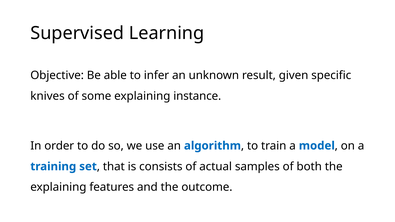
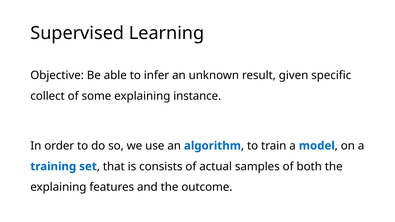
knives: knives -> collect
